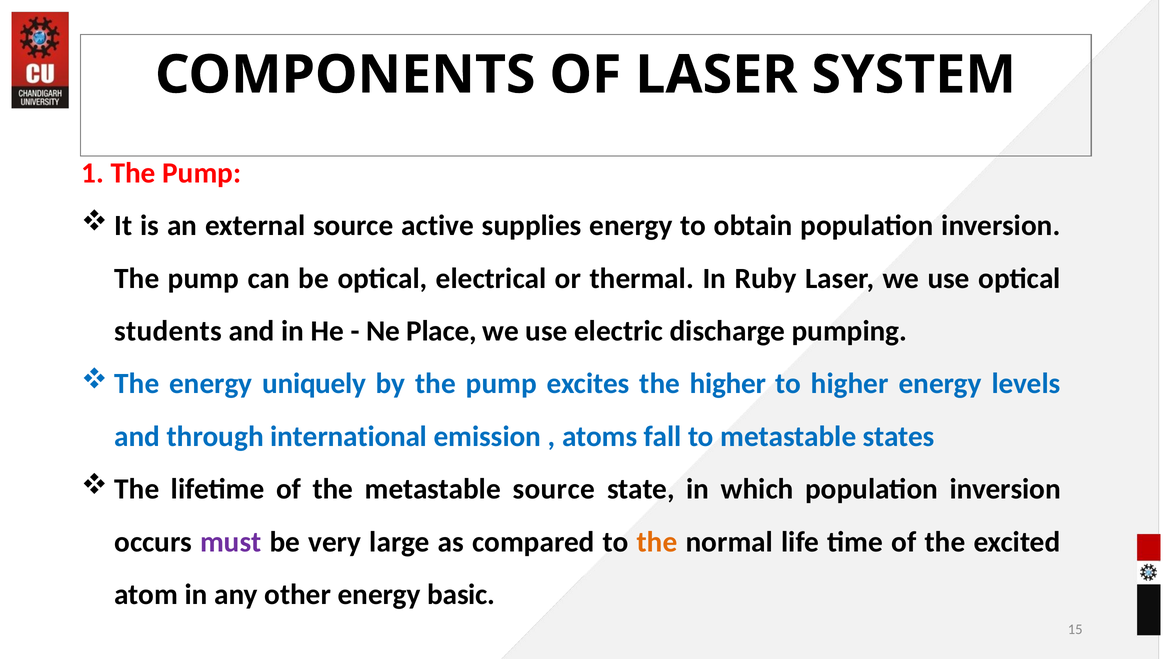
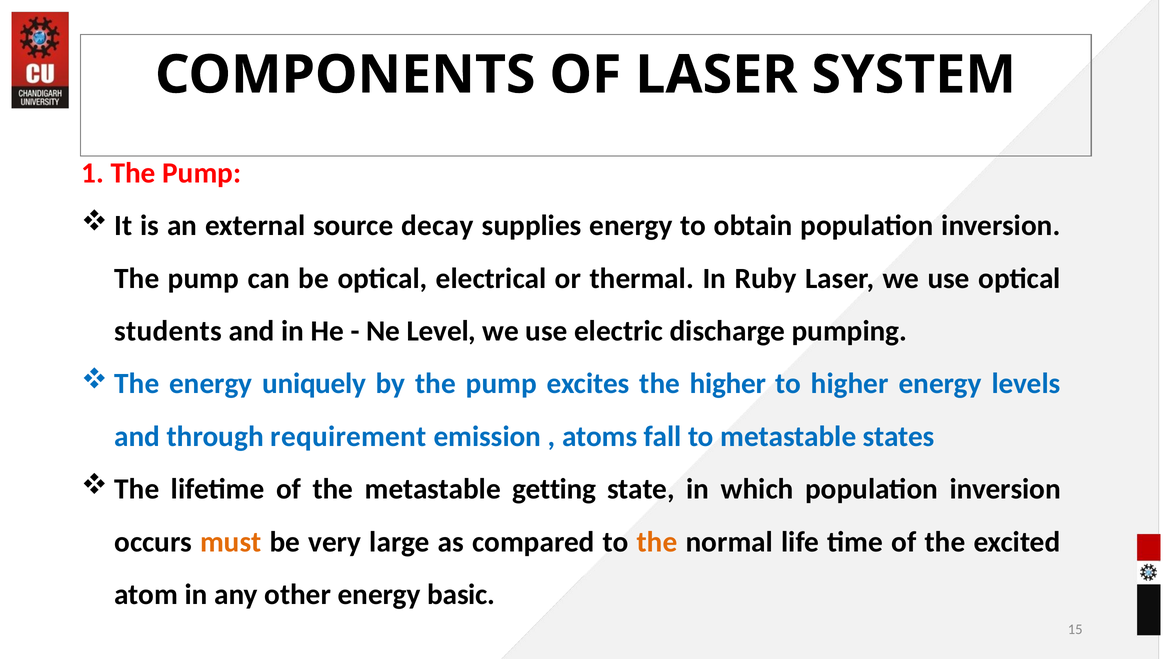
active: active -> decay
Place: Place -> Level
international: international -> requirement
metastable source: source -> getting
must colour: purple -> orange
